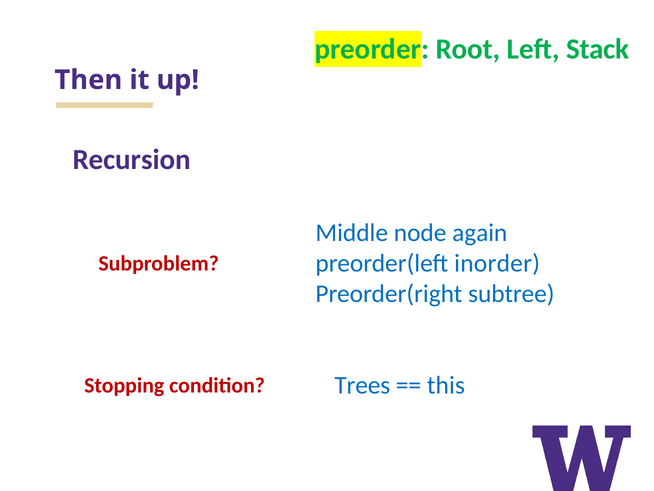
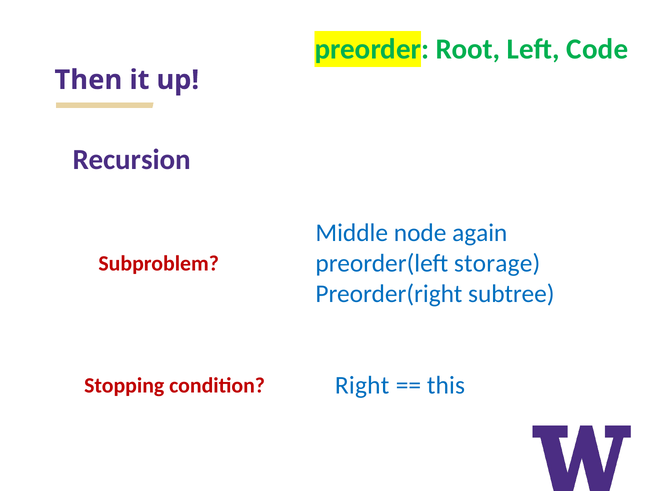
Stack: Stack -> Code
inorder: inorder -> storage
Trees: Trees -> Right
